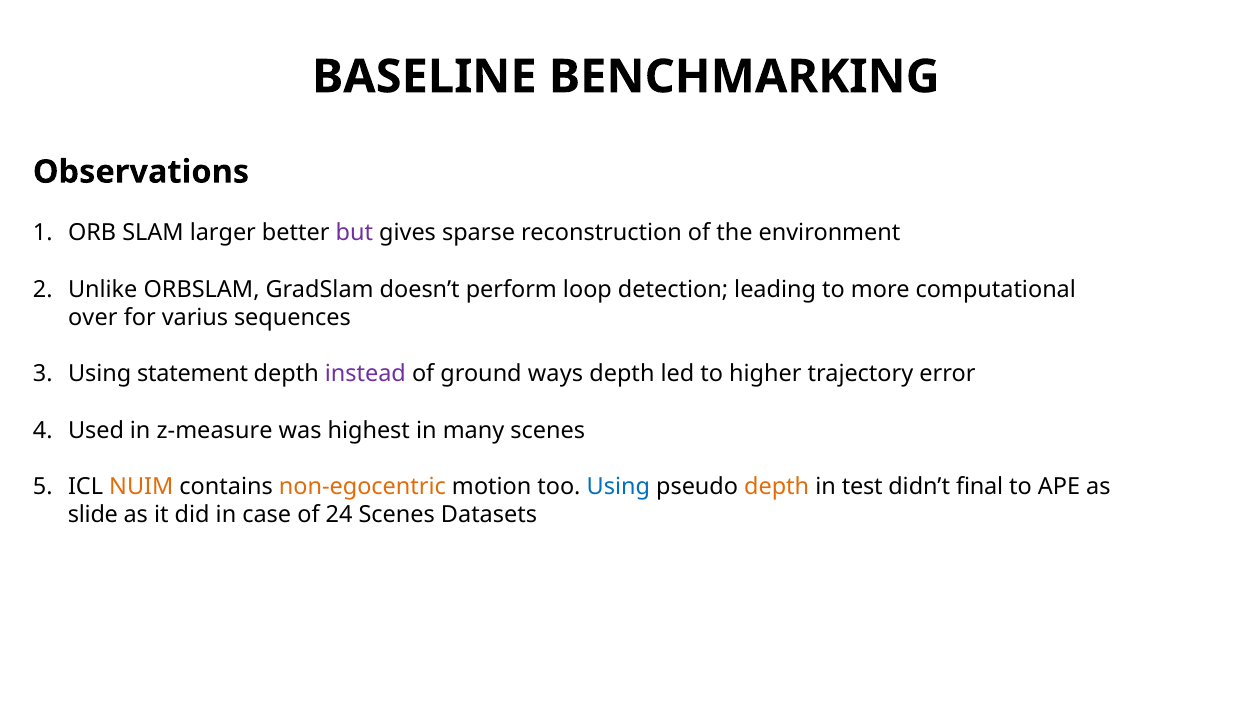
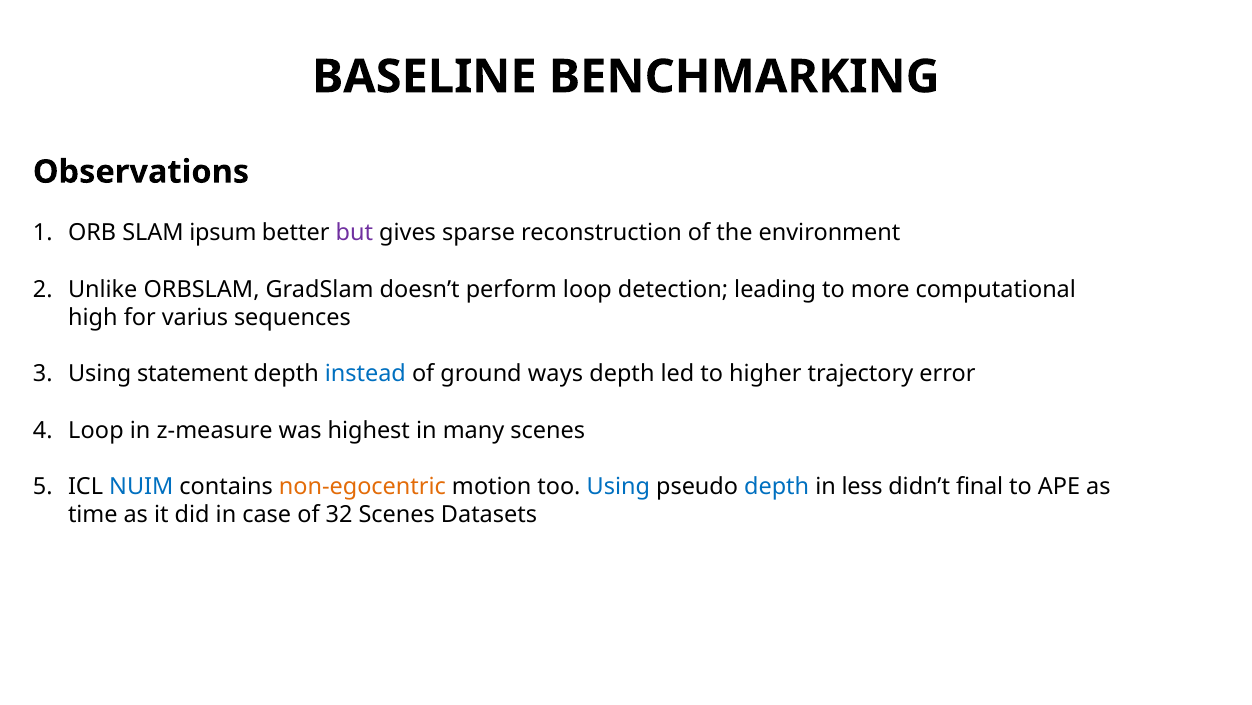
larger: larger -> ipsum
over: over -> high
instead colour: purple -> blue
Used at (96, 430): Used -> Loop
NUIM colour: orange -> blue
depth at (777, 486) colour: orange -> blue
test: test -> less
slide: slide -> time
24: 24 -> 32
